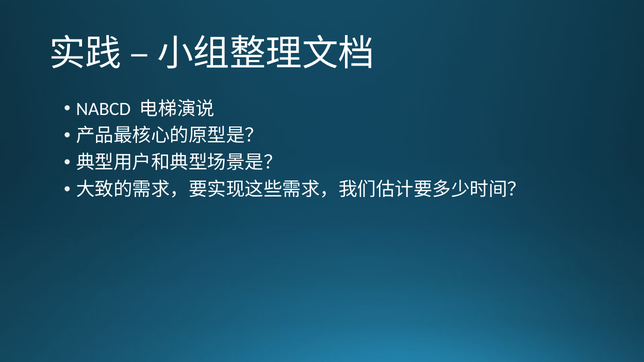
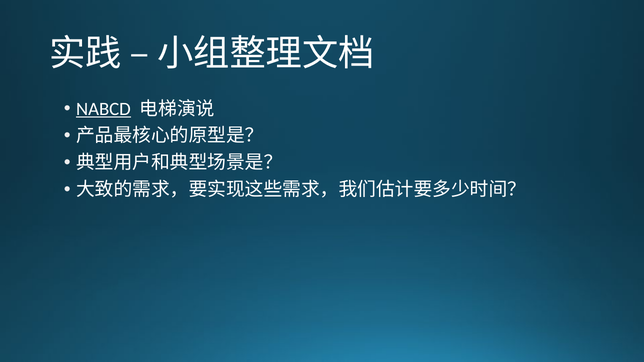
NABCD underline: none -> present
